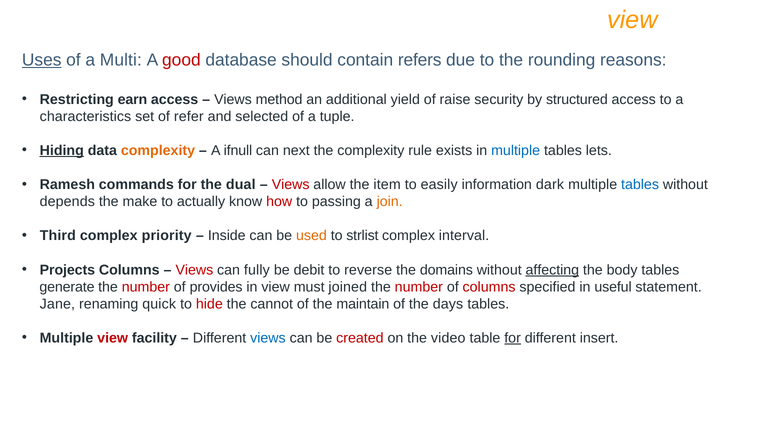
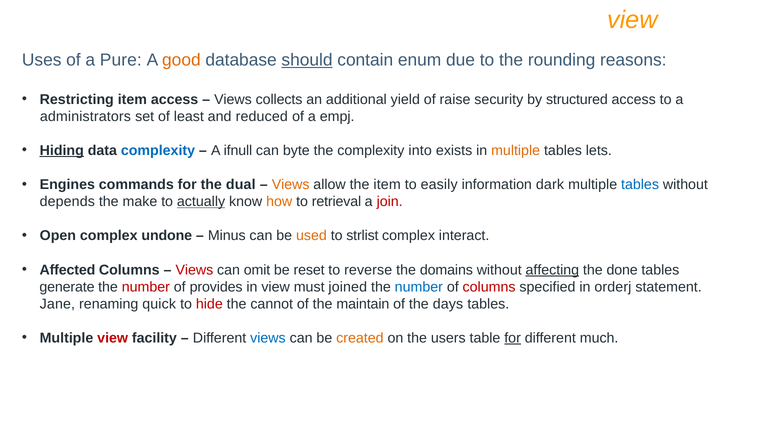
Uses underline: present -> none
Multi: Multi -> Pure
good colour: red -> orange
should underline: none -> present
refers: refers -> enum
Restricting earn: earn -> item
method: method -> collects
characteristics: characteristics -> administrators
refer: refer -> least
selected: selected -> reduced
tuple: tuple -> empj
complexity at (158, 151) colour: orange -> blue
next: next -> byte
rule: rule -> into
multiple at (516, 151) colour: blue -> orange
Ramesh: Ramesh -> Engines
Views at (291, 185) colour: red -> orange
actually underline: none -> present
how colour: red -> orange
passing: passing -> retrieval
join colour: orange -> red
Third: Third -> Open
priority: priority -> undone
Inside: Inside -> Minus
interval: interval -> interact
Projects: Projects -> Affected
fully: fully -> omit
debit: debit -> reset
body: body -> done
number at (419, 287) colour: red -> blue
useful: useful -> orderj
created colour: red -> orange
video: video -> users
insert: insert -> much
